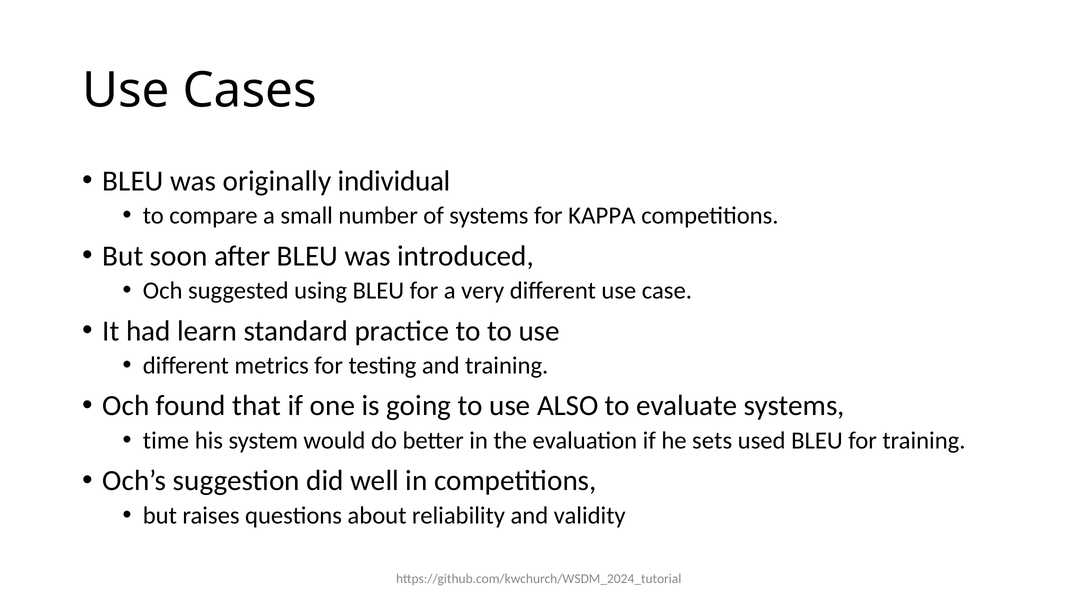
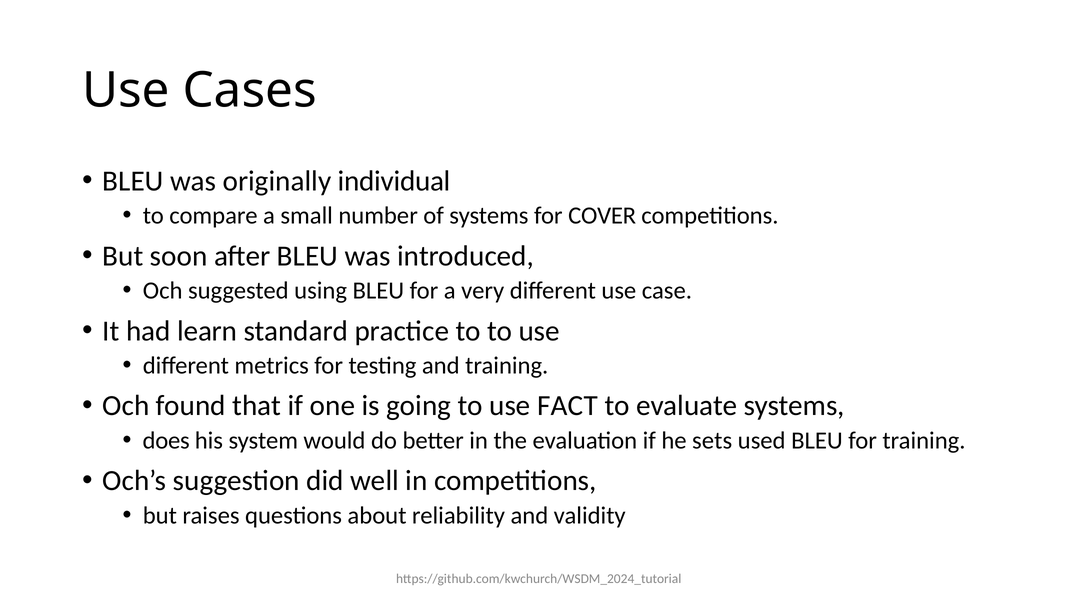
KAPPA: KAPPA -> COVER
ALSO: ALSO -> FACT
time: time -> does
